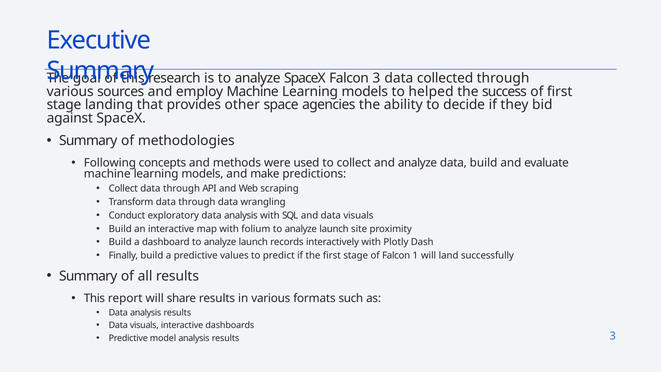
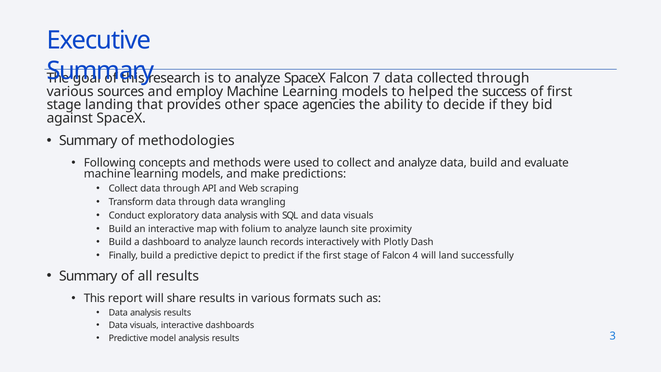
Falcon 3: 3 -> 7
values: values -> depict
1: 1 -> 4
